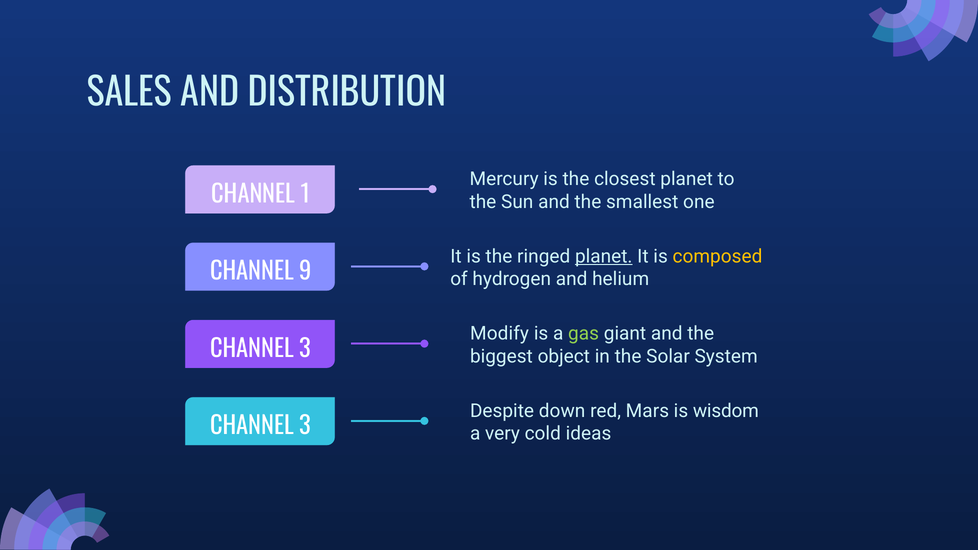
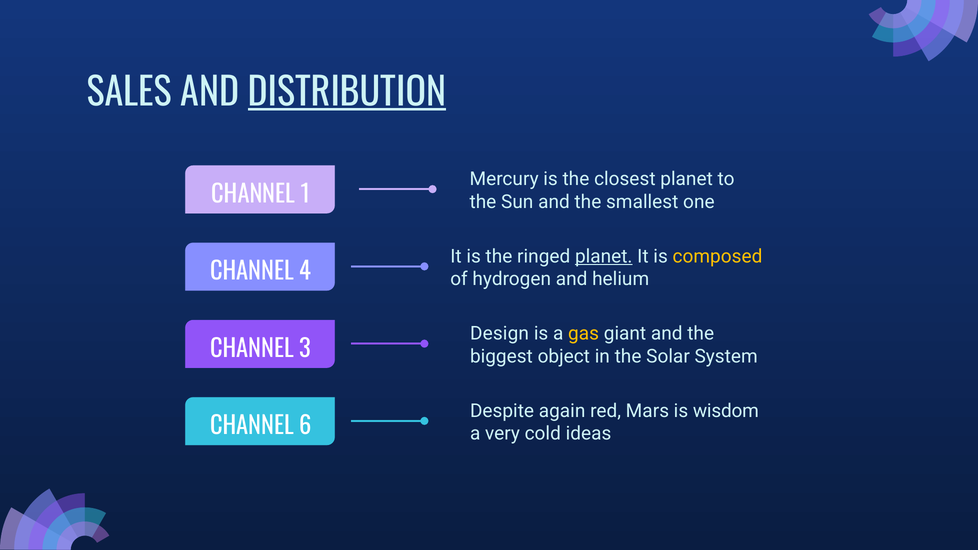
DISTRIBUTION underline: none -> present
9: 9 -> 4
Modify: Modify -> Design
gas colour: light green -> yellow
down: down -> again
3 at (305, 426): 3 -> 6
